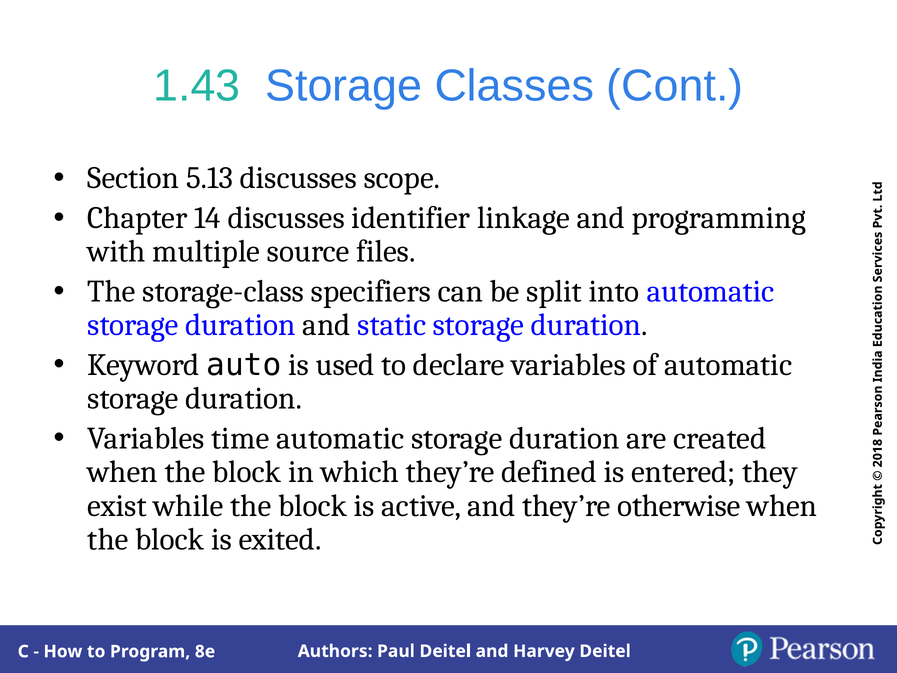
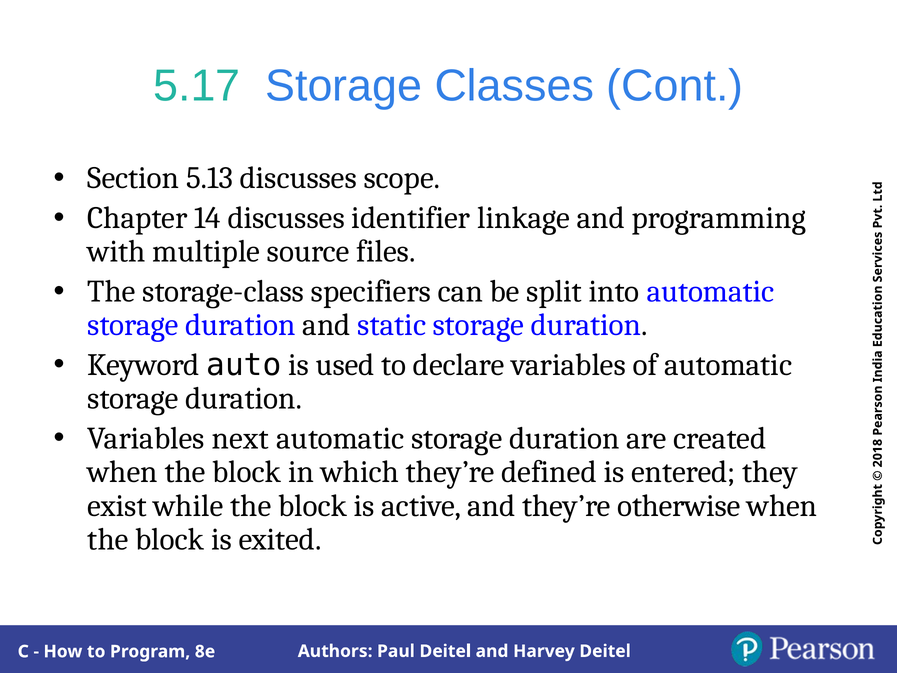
1.43: 1.43 -> 5.17
time: time -> next
